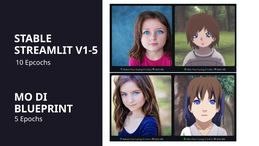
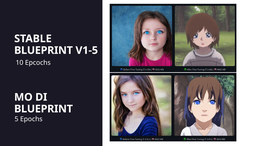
STREAMLIT at (43, 50): STREAMLIT -> BLUEPRINT
